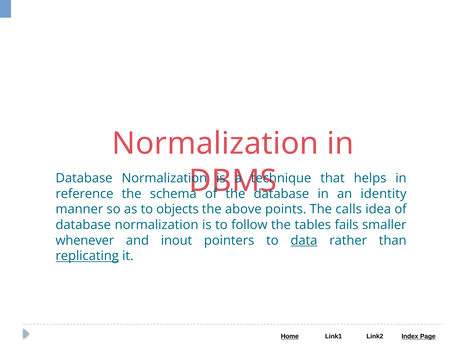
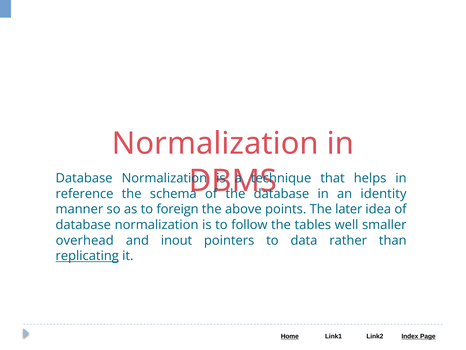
objects: objects -> foreign
calls: calls -> later
fails: fails -> well
whenever: whenever -> overhead
data underline: present -> none
